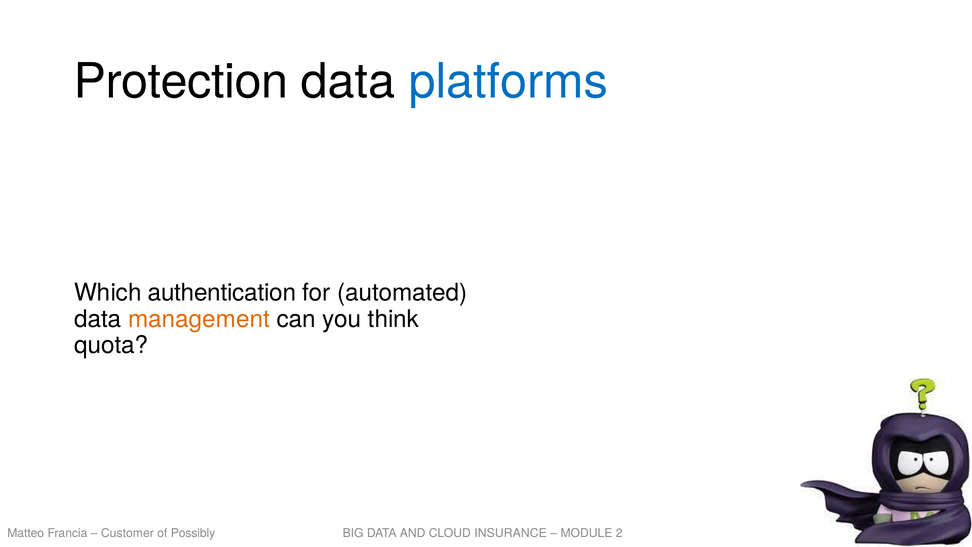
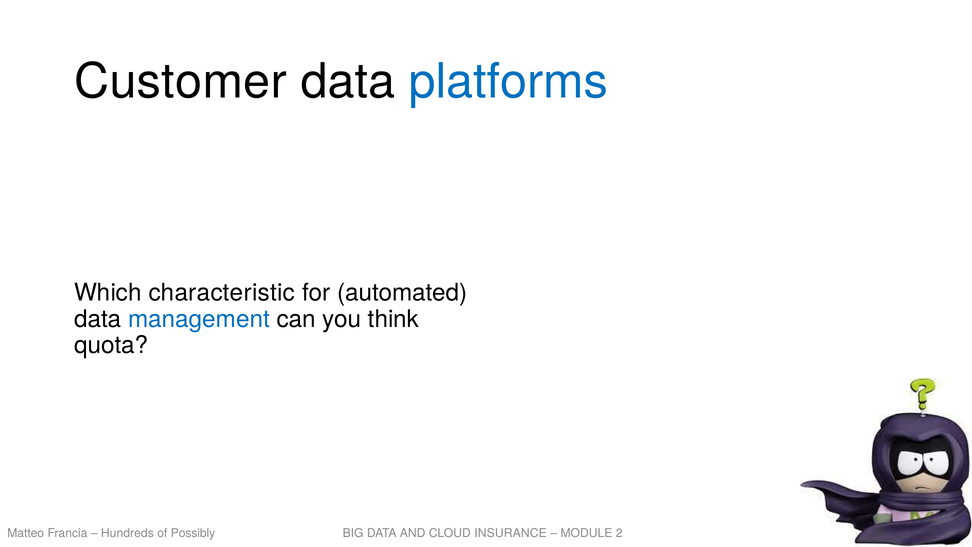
Protection: Protection -> Customer
authentication: authentication -> characteristic
management colour: orange -> blue
Customer: Customer -> Hundreds
